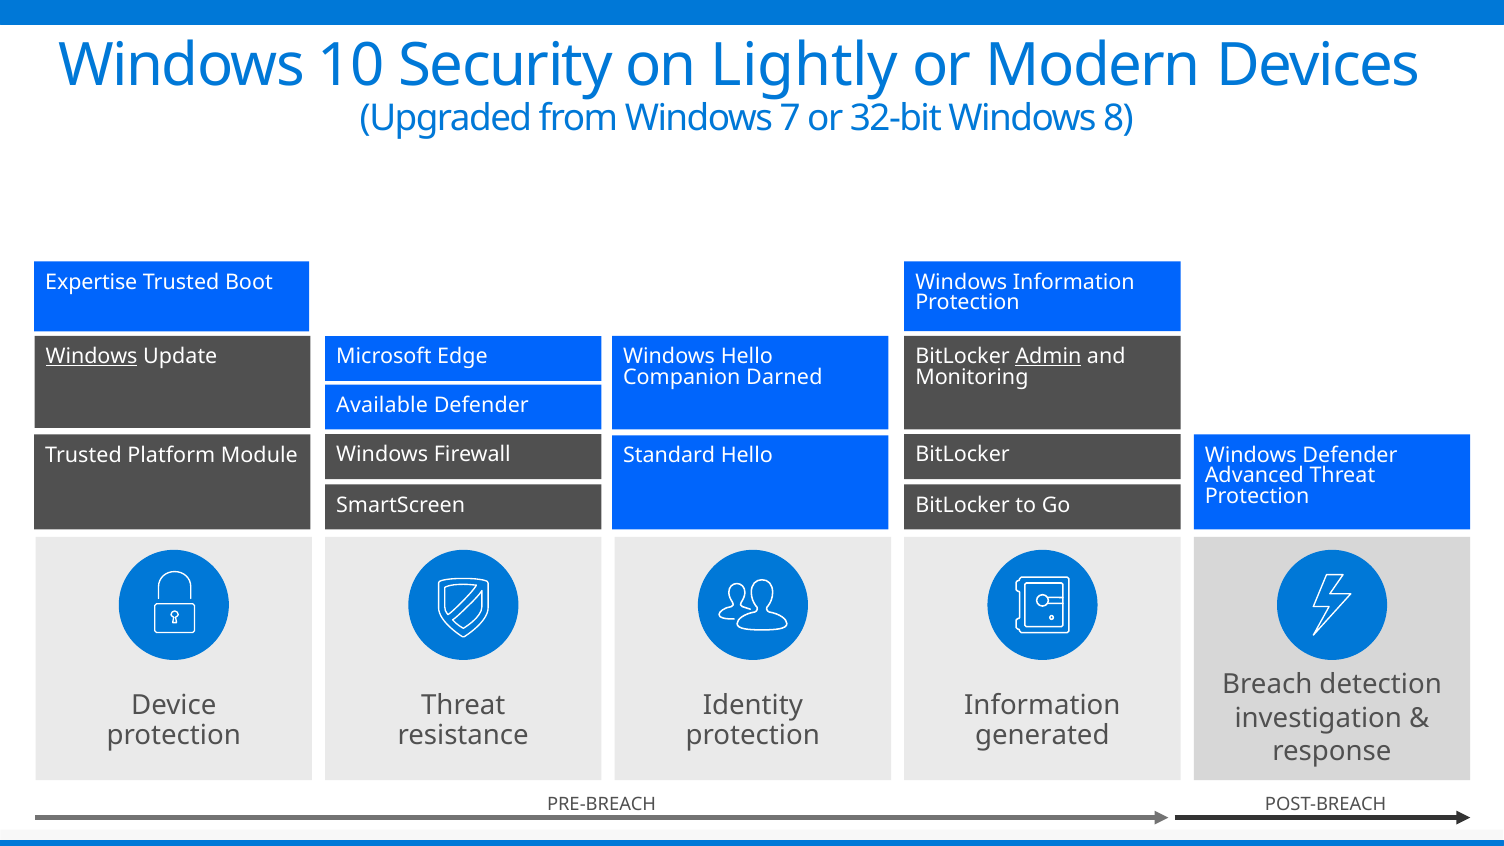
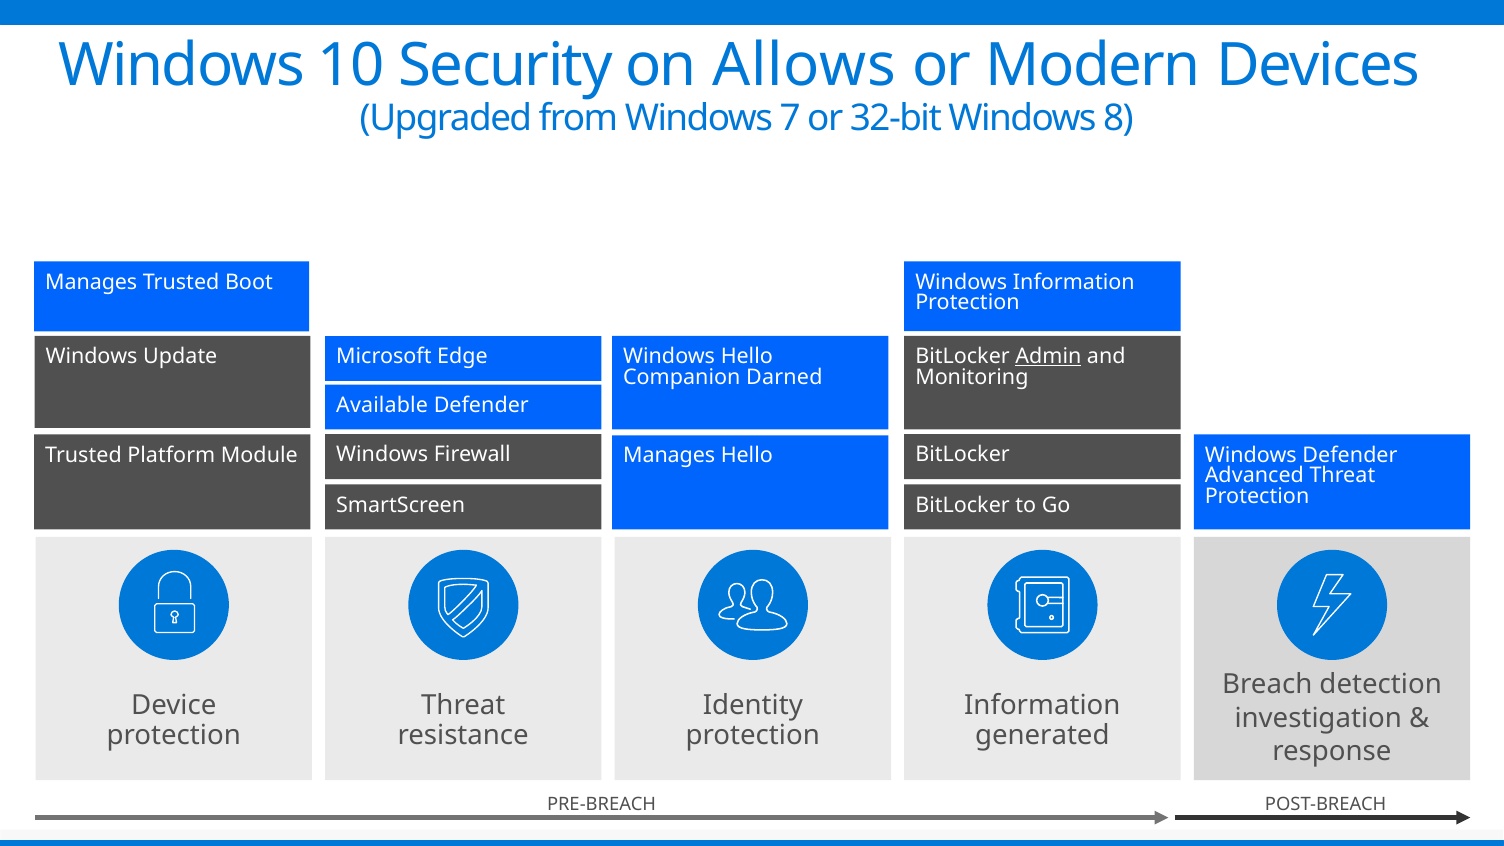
Lightly: Lightly -> Allows
Expertise at (91, 282): Expertise -> Manages
Windows at (92, 356) underline: present -> none
Standard at (669, 456): Standard -> Manages
